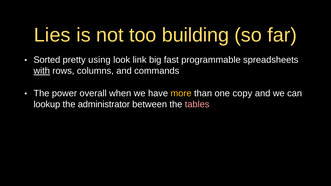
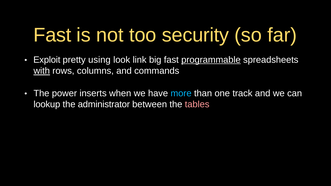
Lies at (52, 35): Lies -> Fast
building: building -> security
Sorted: Sorted -> Exploit
programmable underline: none -> present
overall: overall -> inserts
more colour: yellow -> light blue
copy: copy -> track
